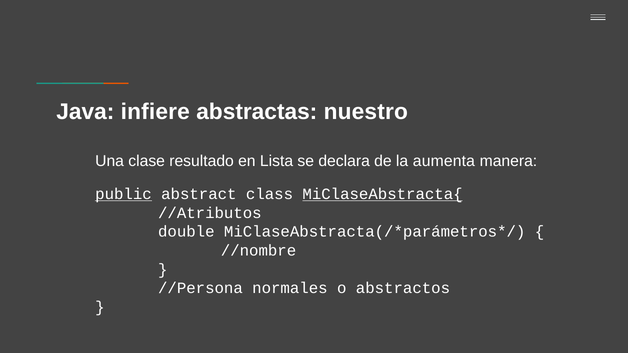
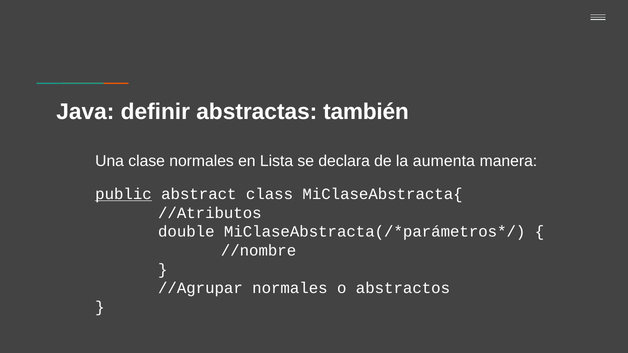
infiere: infiere -> definir
nuestro: nuestro -> también
clase resultado: resultado -> normales
MiClaseAbstracta{ underline: present -> none
//Persona: //Persona -> //Agrupar
